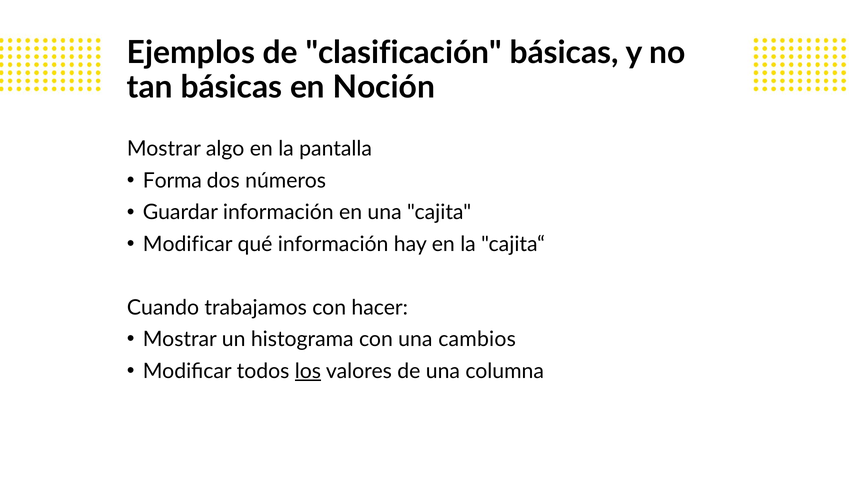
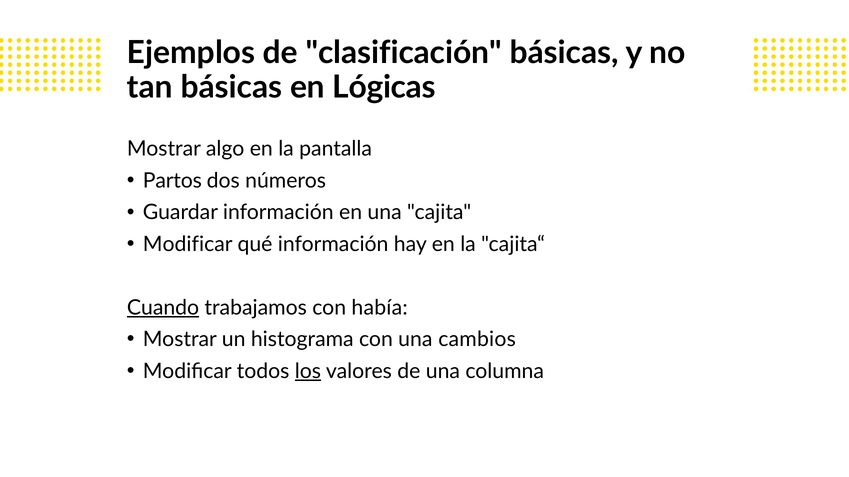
Noción: Noción -> Lógicas
Forma: Forma -> Partos
Cuando underline: none -> present
hacer: hacer -> había
